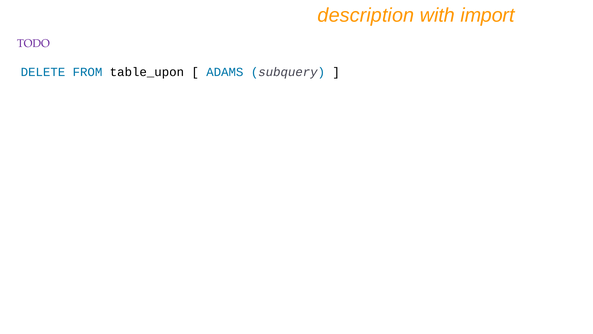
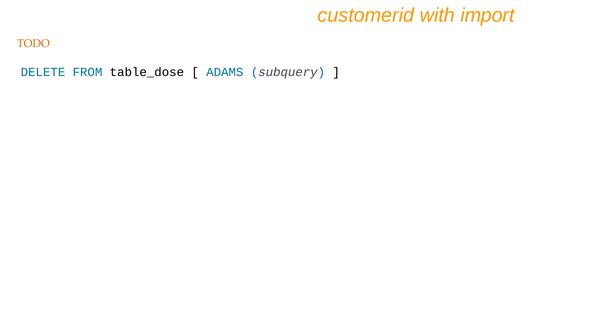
description: description -> customerid
TODO colour: purple -> orange
table_upon: table_upon -> table_dose
